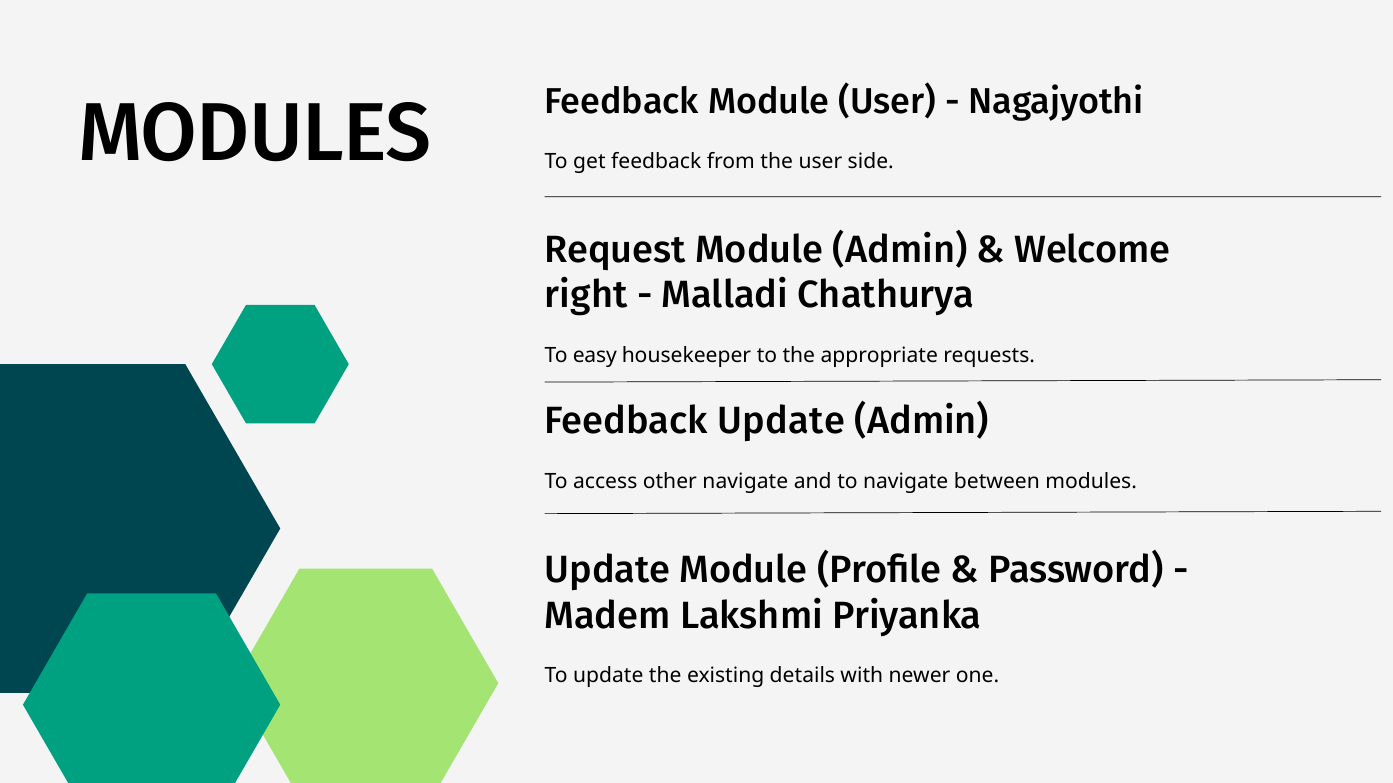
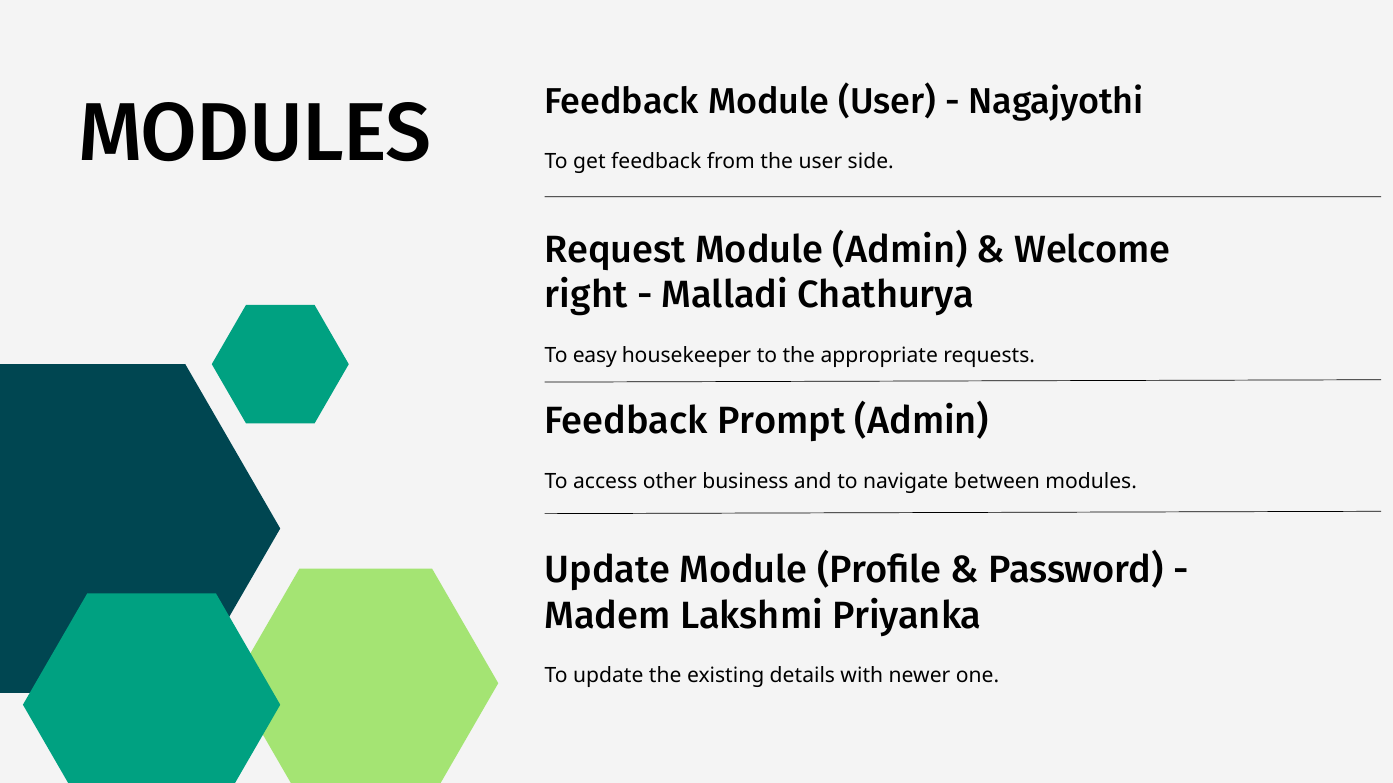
Feedback Update: Update -> Prompt
other navigate: navigate -> business
